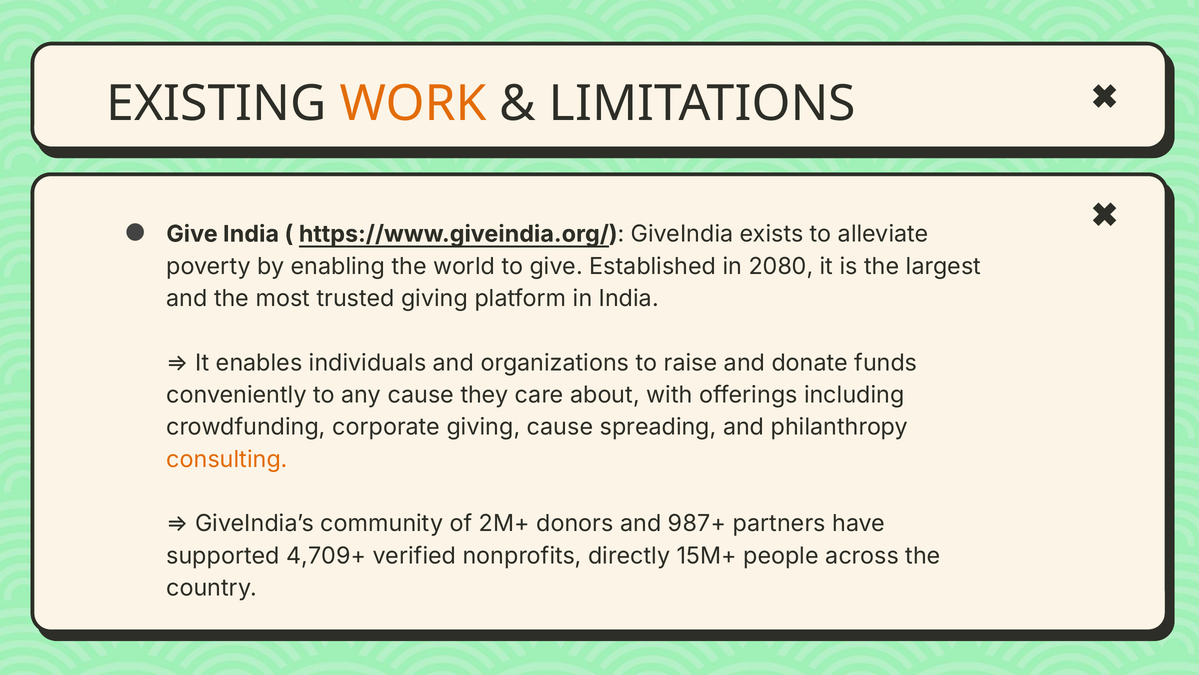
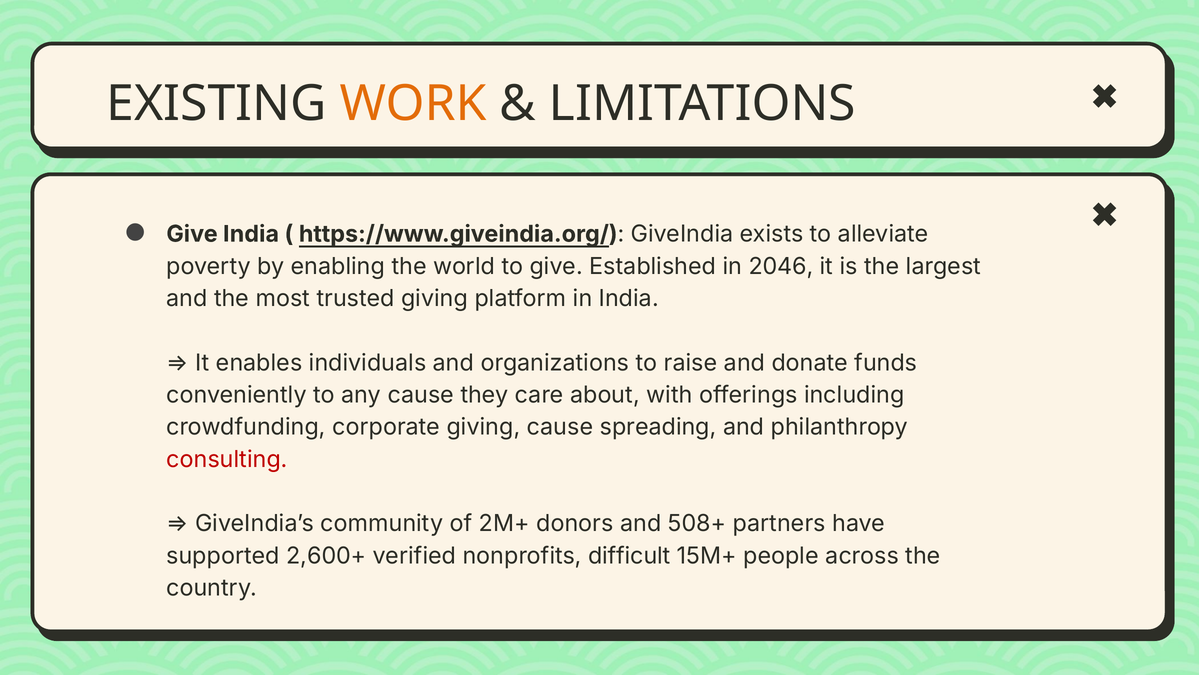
2080: 2080 -> 2046
consulting colour: orange -> red
987+: 987+ -> 508+
4,709+: 4,709+ -> 2,600+
directly: directly -> difficult
